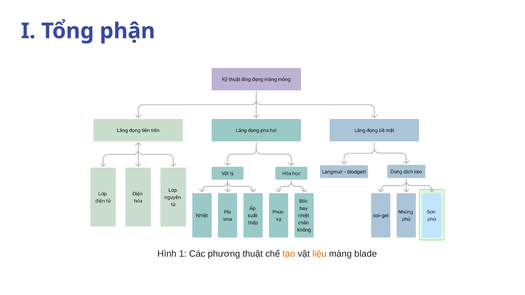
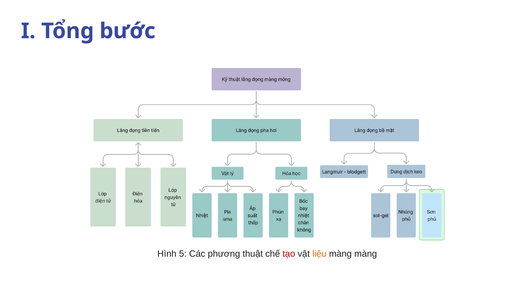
phận: phận -> bước
1: 1 -> 5
tạo colour: orange -> red
màng blade: blade -> màng
